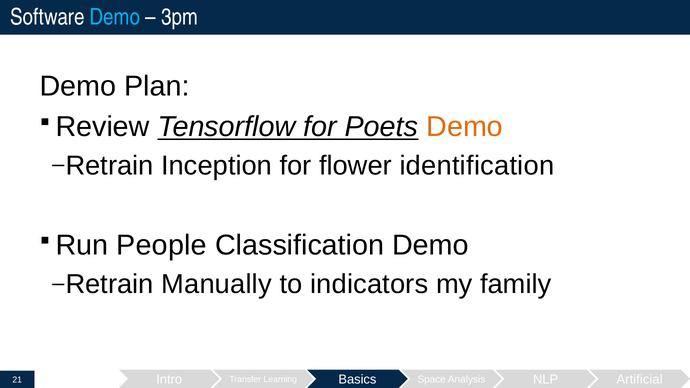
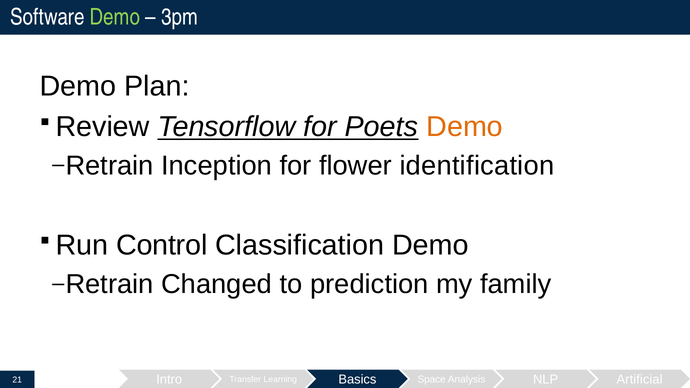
Demo at (115, 17) colour: light blue -> light green
People: People -> Control
Manually: Manually -> Changed
indicators: indicators -> prediction
